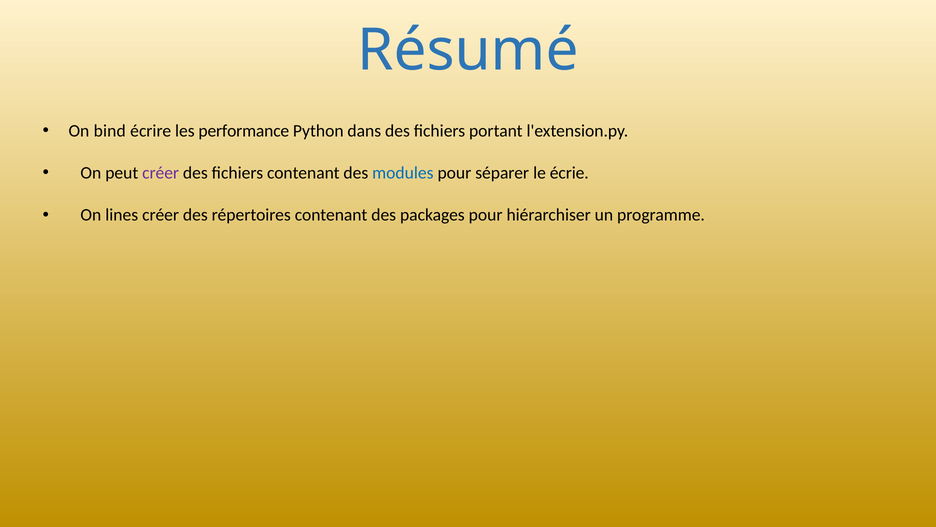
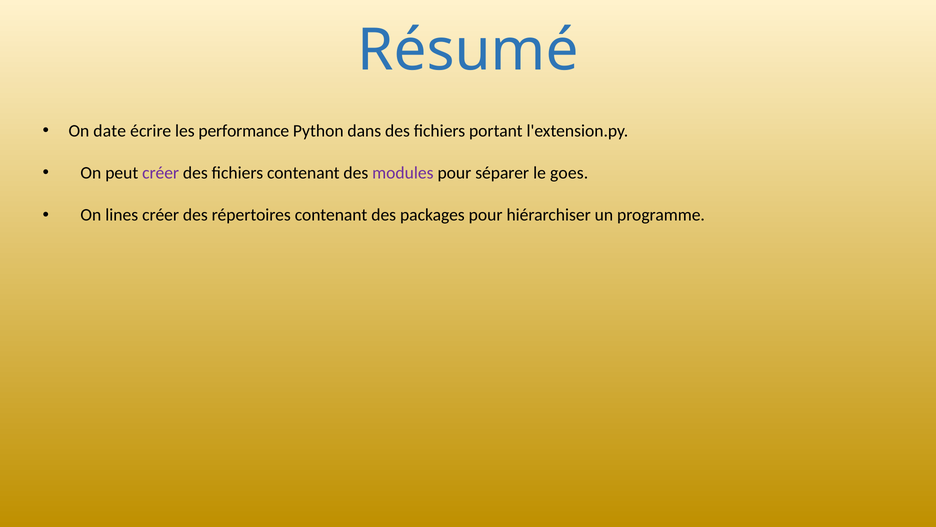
bind: bind -> date
modules colour: blue -> purple
écrie: écrie -> goes
